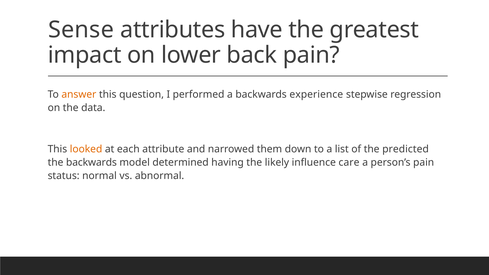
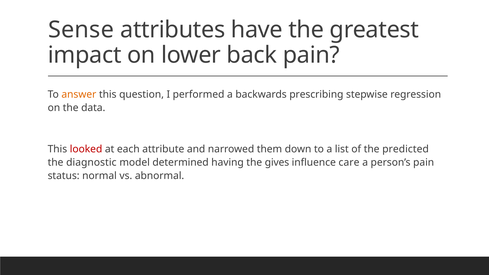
experience: experience -> prescribing
looked colour: orange -> red
the backwards: backwards -> diagnostic
likely: likely -> gives
